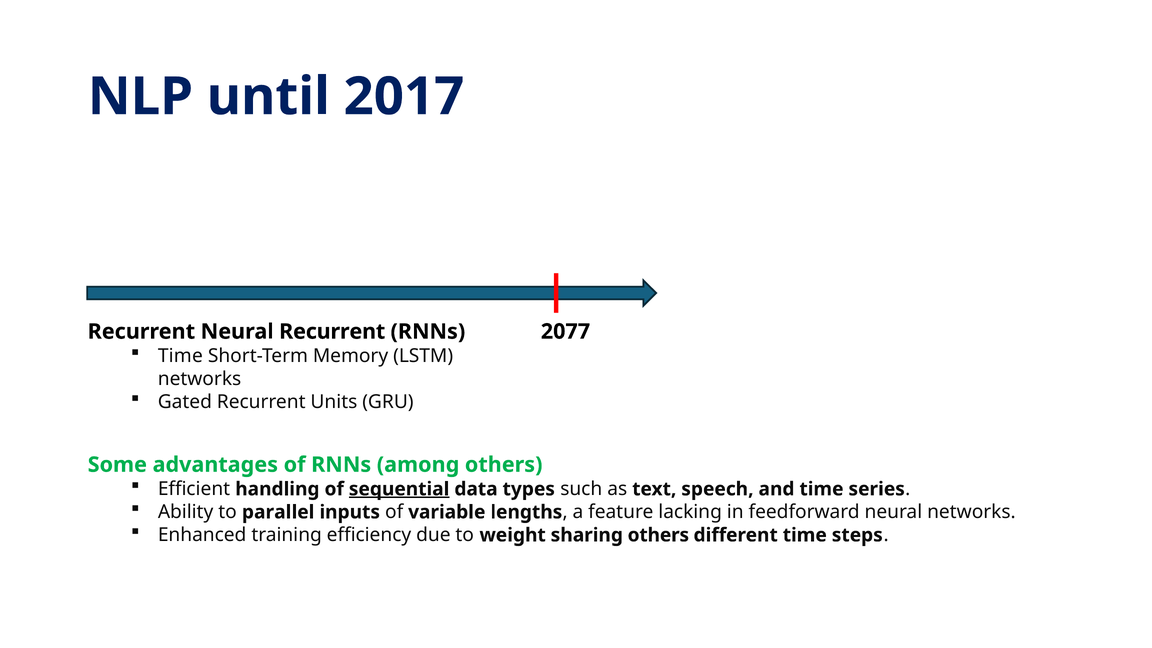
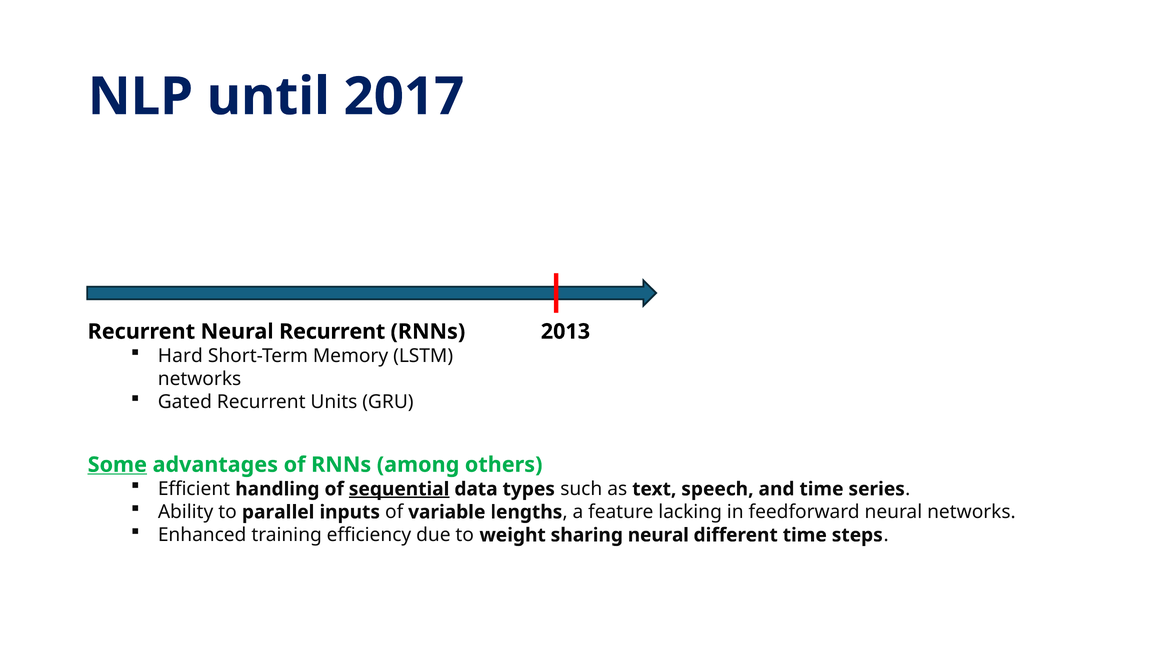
2077: 2077 -> 2013
Time at (180, 356): Time -> Hard
Some underline: none -> present
sharing others: others -> neural
